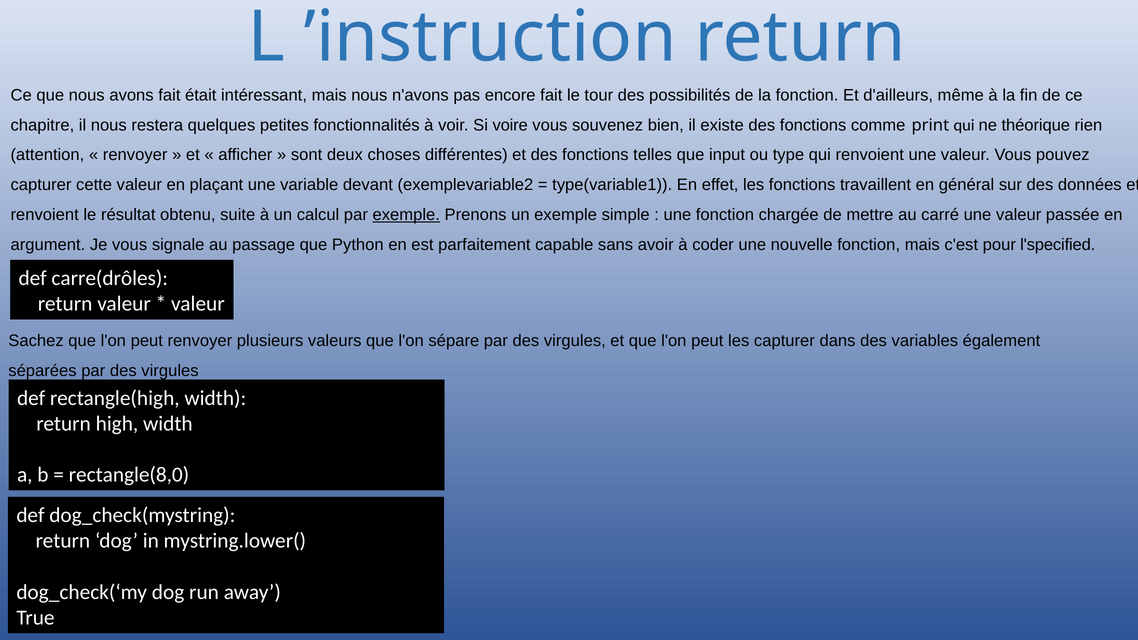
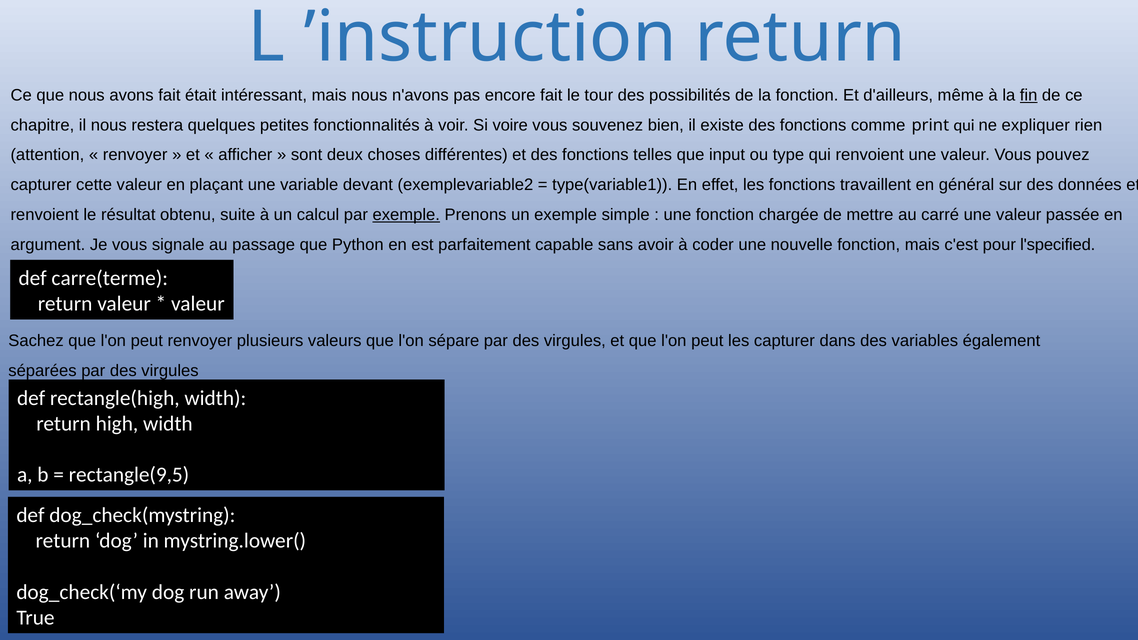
fin underline: none -> present
théorique: théorique -> expliquer
carre(drôles: carre(drôles -> carre(terme
rectangle(8,0: rectangle(8,0 -> rectangle(9,5
